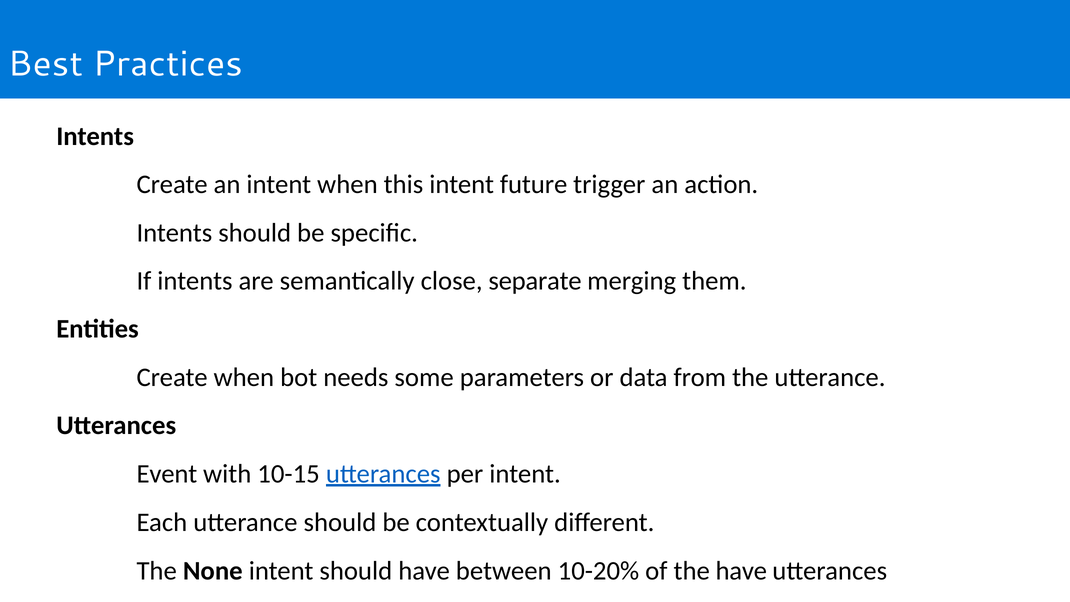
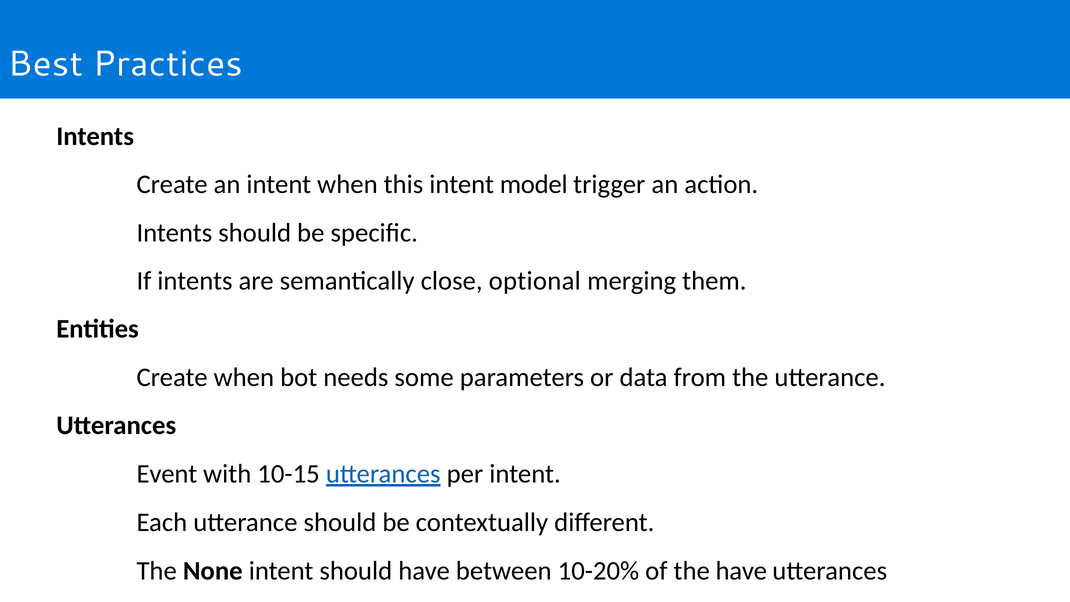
future: future -> model
separate: separate -> optional
